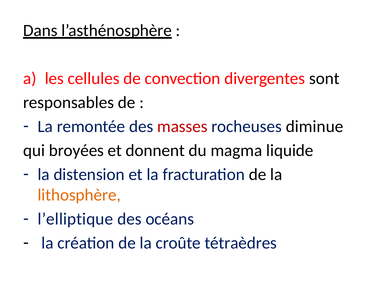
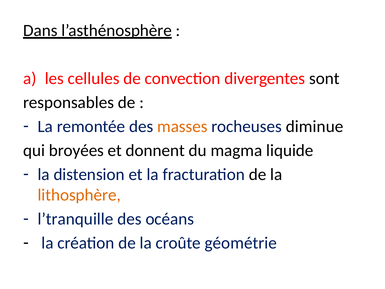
masses colour: red -> orange
l’elliptique: l’elliptique -> l’tranquille
tétraèdres: tétraèdres -> géométrie
